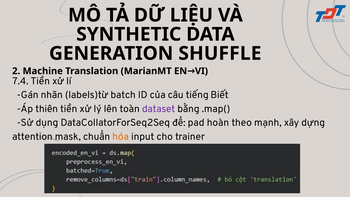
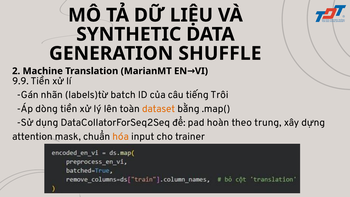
7.4: 7.4 -> 9.9
Biết: Biết -> Trôi
thiên: thiên -> dòng
dataset colour: purple -> orange
mạnh: mạnh -> trung
